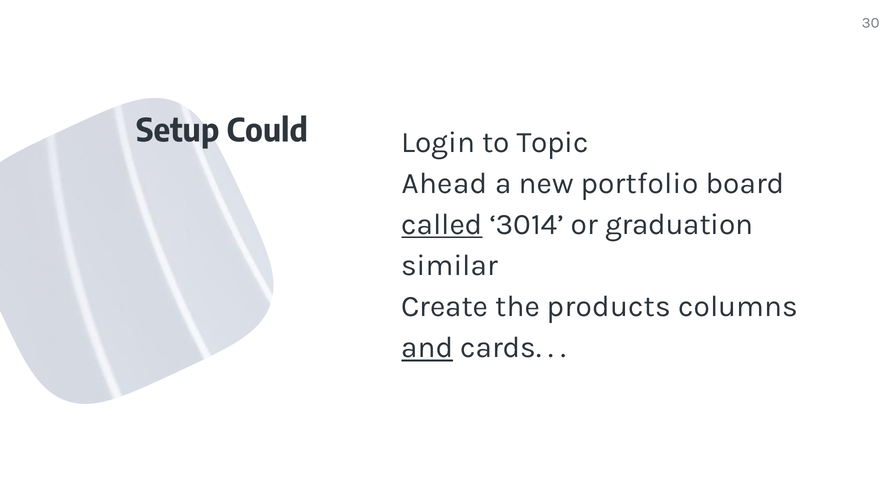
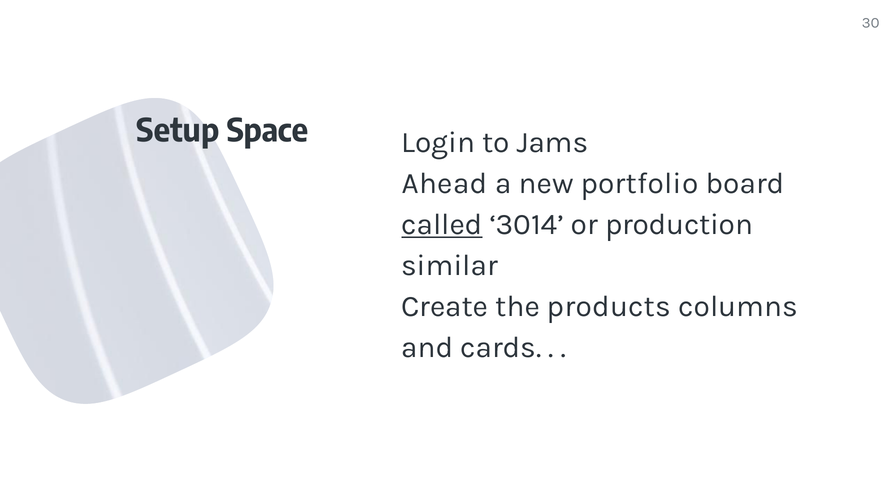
Could: Could -> Space
Topic: Topic -> Jams
graduation: graduation -> production
and underline: present -> none
